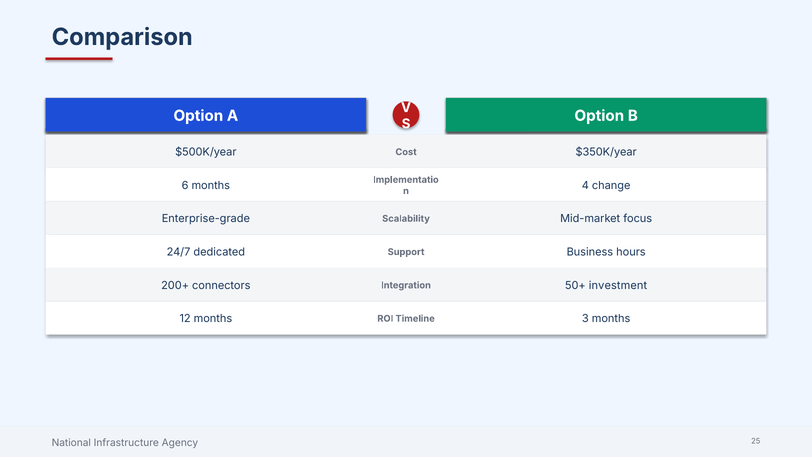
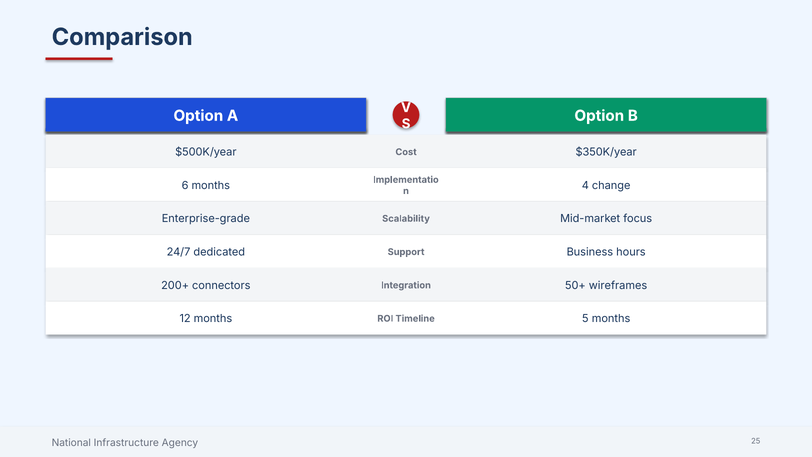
investment: investment -> wireframes
3: 3 -> 5
